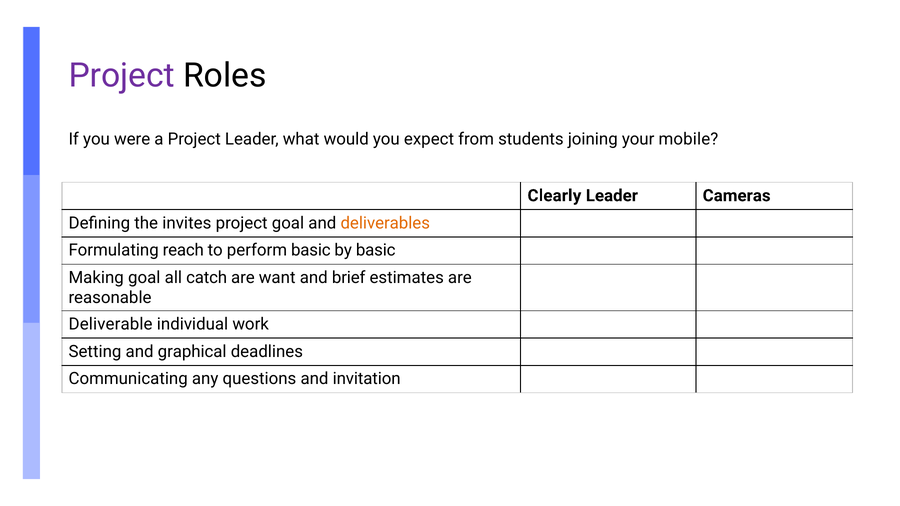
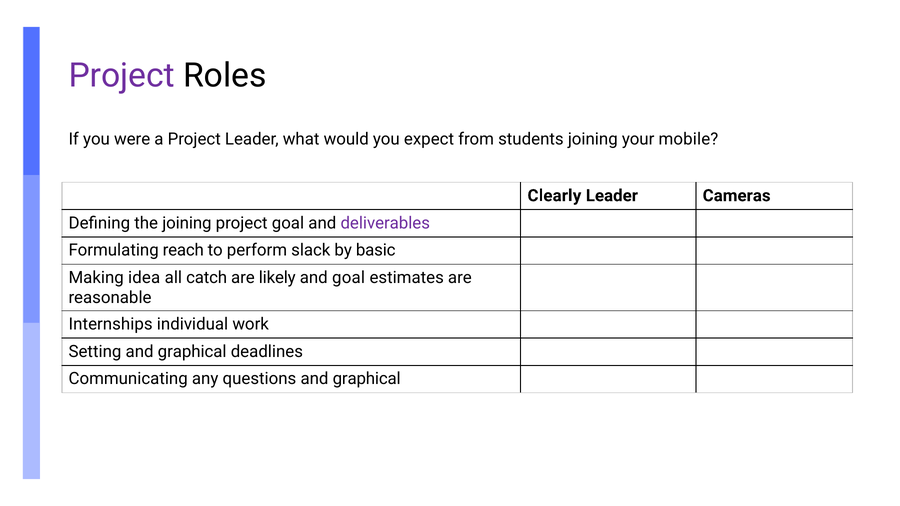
the invites: invites -> joining
deliverables colour: orange -> purple
perform basic: basic -> slack
Making goal: goal -> idea
want: want -> likely
and brief: brief -> goal
Deliverable: Deliverable -> Internships
questions and invitation: invitation -> graphical
